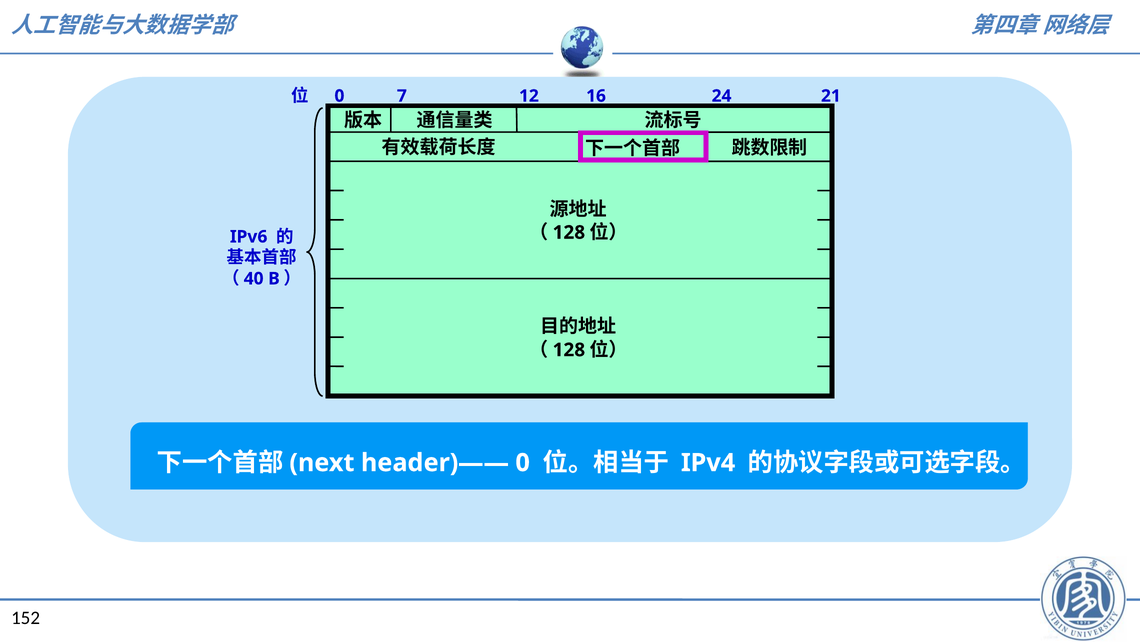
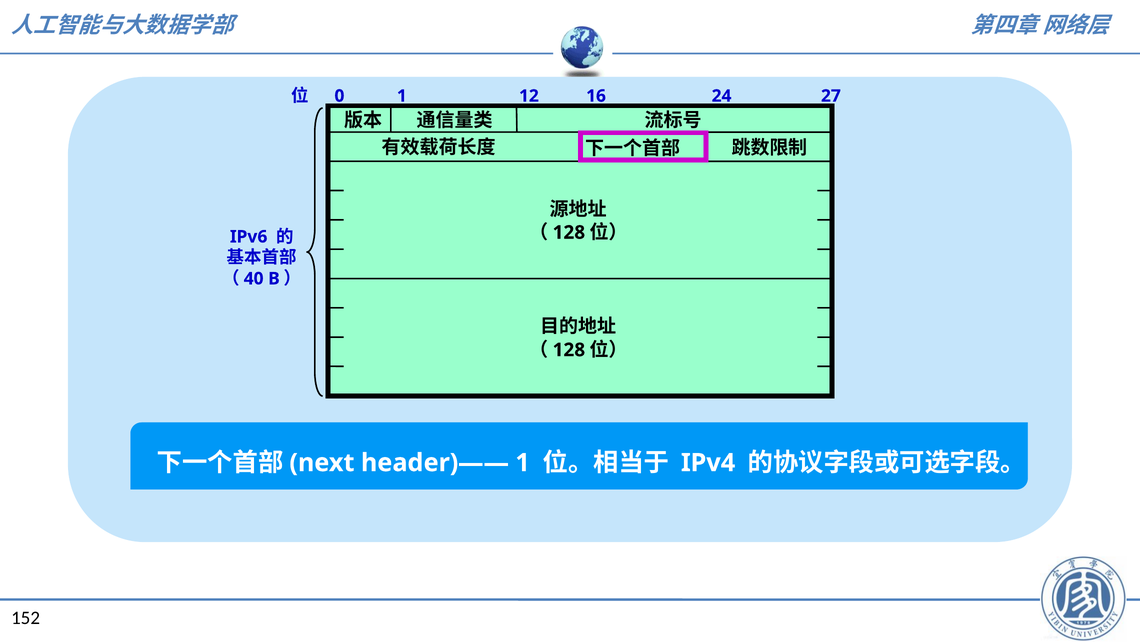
0 7: 7 -> 1
21: 21 -> 27
header)—— 0: 0 -> 1
